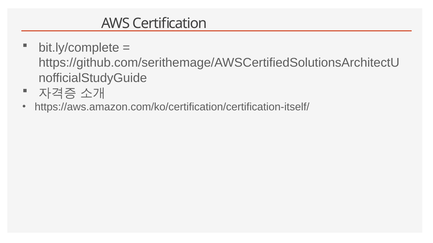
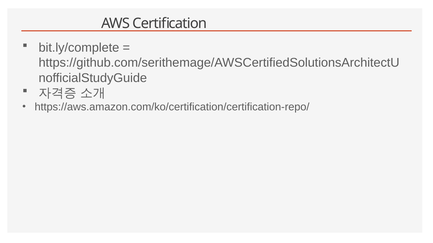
https://aws.amazon.com/ko/certification/certification-itself/: https://aws.amazon.com/ko/certification/certification-itself/ -> https://aws.amazon.com/ko/certification/certification-repo/
